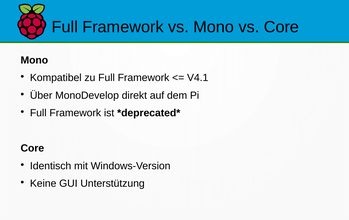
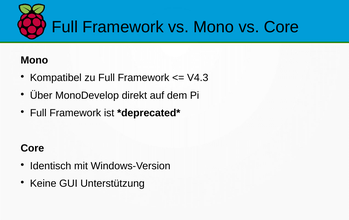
V4.1: V4.1 -> V4.3
